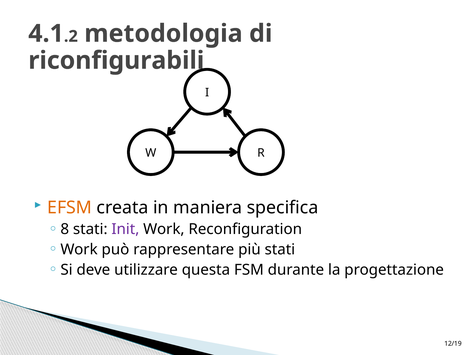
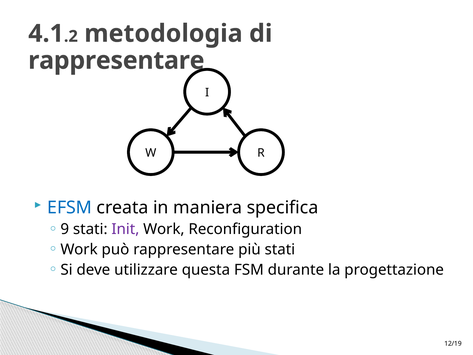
riconfigurabili at (116, 60): riconfigurabili -> rappresentare
EFSM colour: orange -> blue
8: 8 -> 9
